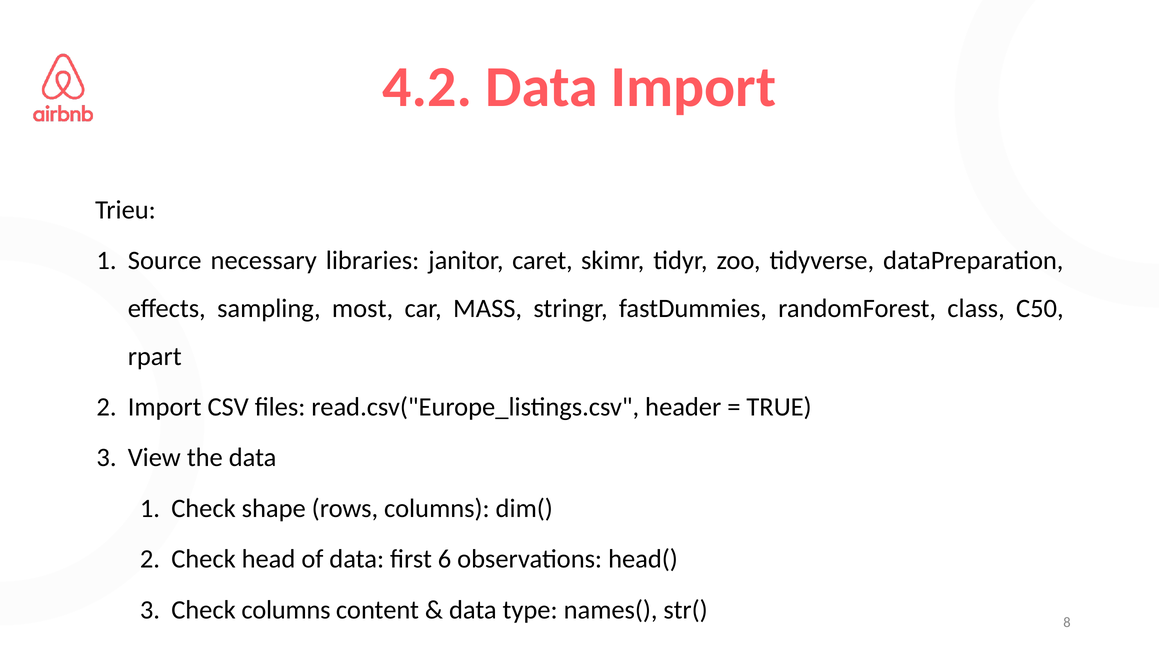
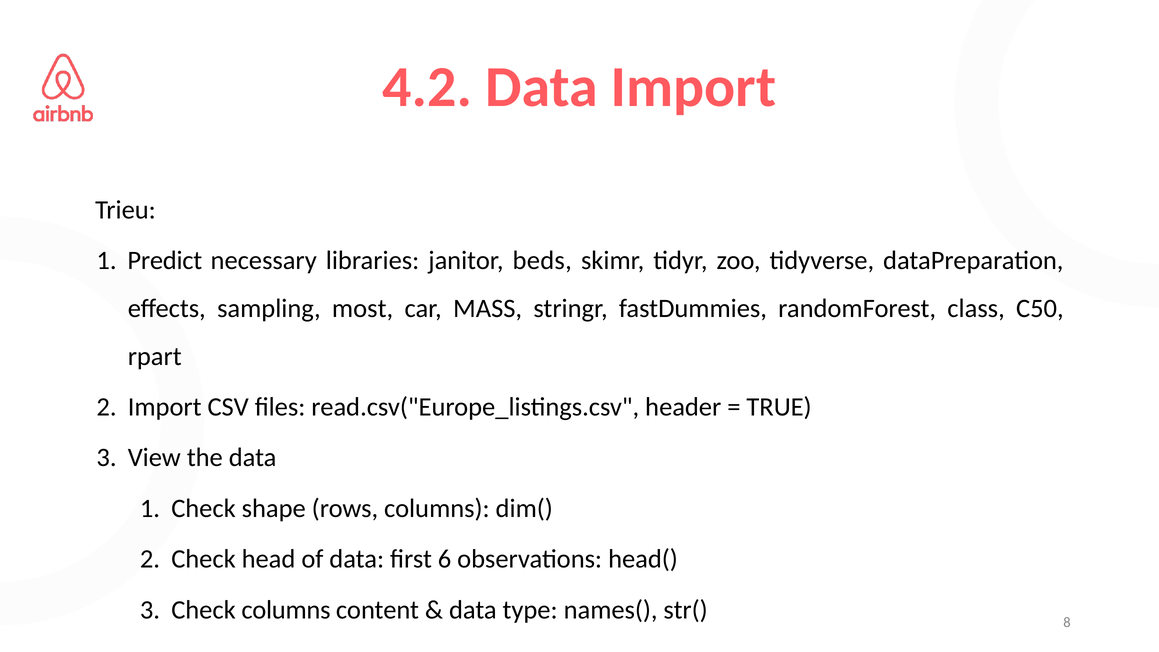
Source: Source -> Predict
caret: caret -> beds
